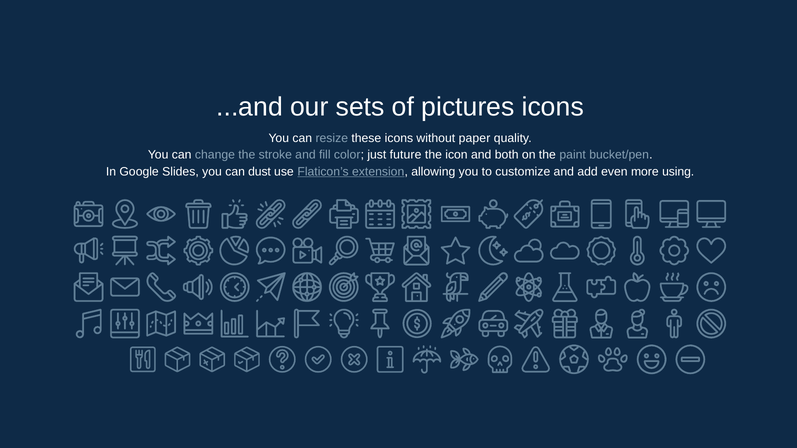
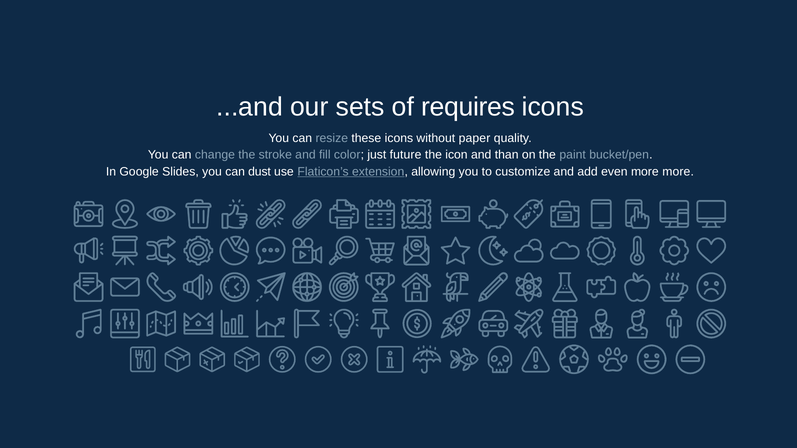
pictures: pictures -> requires
both: both -> than
more using: using -> more
